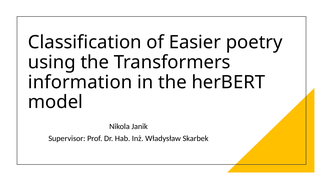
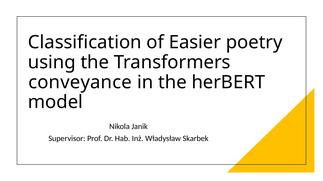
information: information -> conveyance
